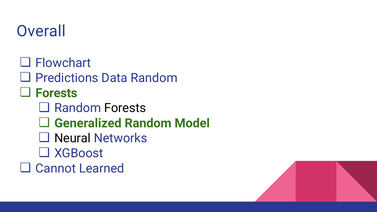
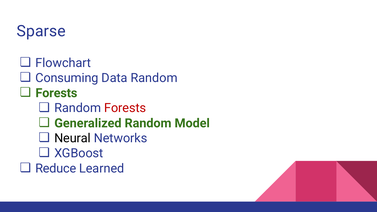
Overall: Overall -> Sparse
Predictions: Predictions -> Consuming
Forests at (125, 108) colour: black -> red
Cannot: Cannot -> Reduce
